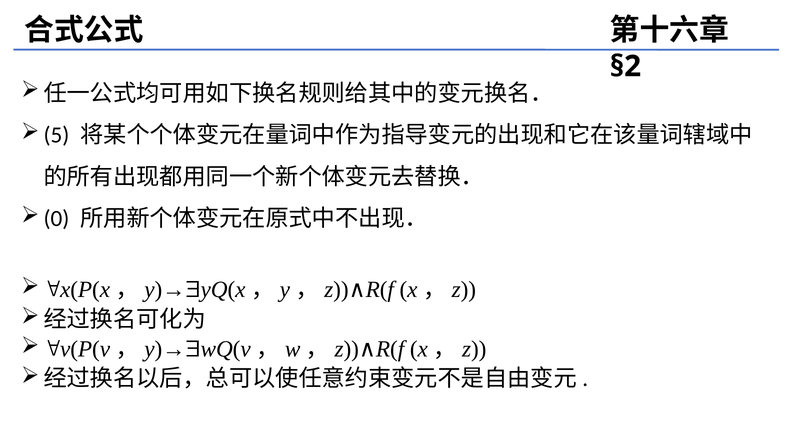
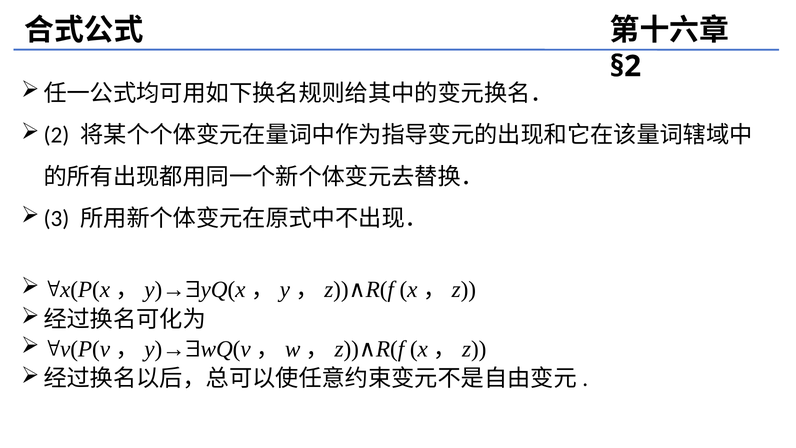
5: 5 -> 2
0: 0 -> 3
